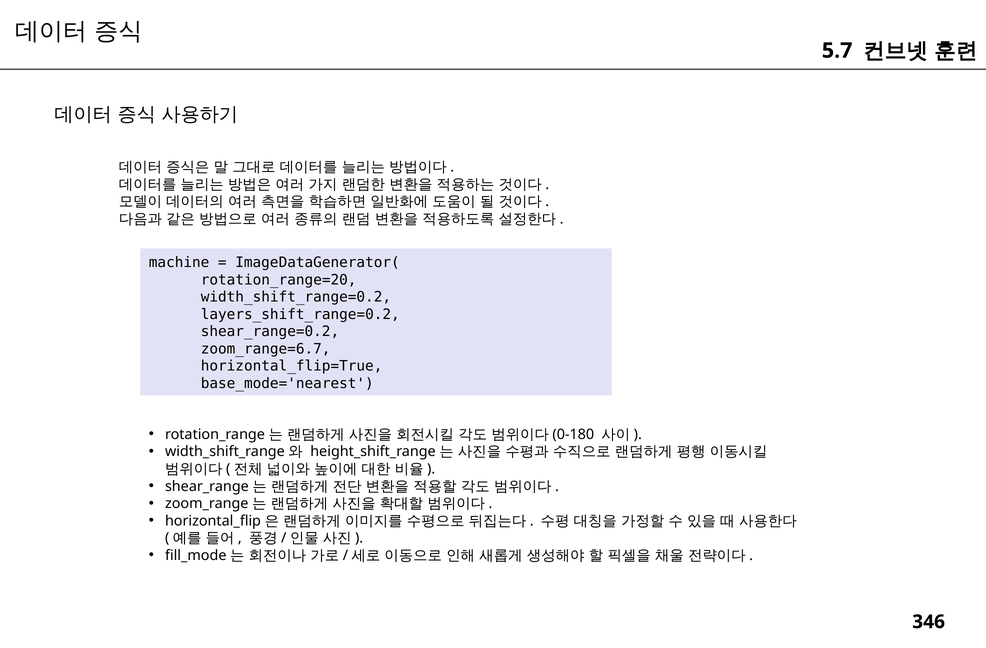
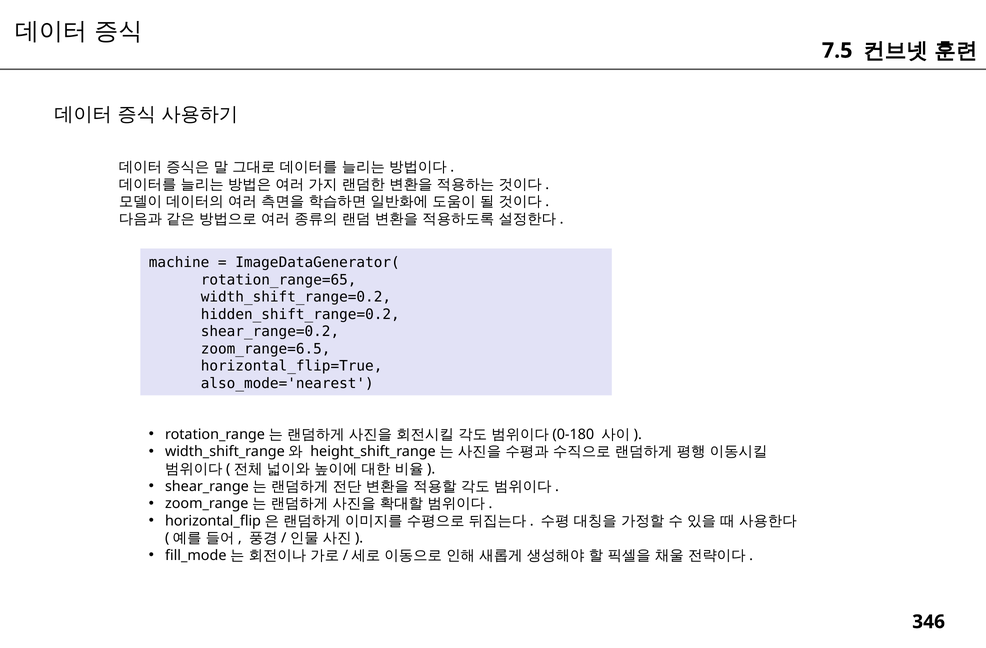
5.7: 5.7 -> 7.5
rotation_range=20: rotation_range=20 -> rotation_range=65
layers_shift_range=0.2: layers_shift_range=0.2 -> hidden_shift_range=0.2
zoom_range=6.7: zoom_range=6.7 -> zoom_range=6.5
base_mode='nearest: base_mode='nearest -> also_mode='nearest
